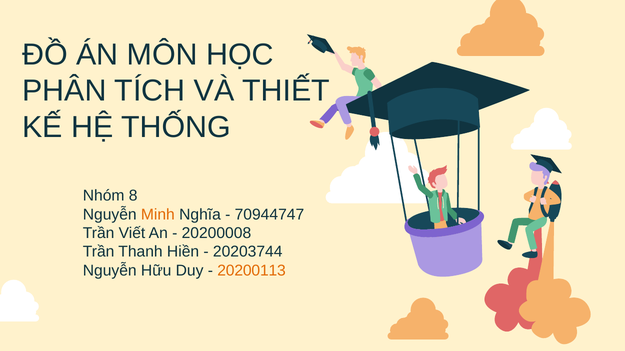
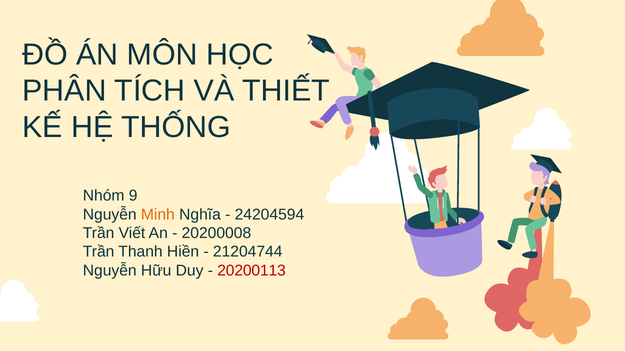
8: 8 -> 9
70944747: 70944747 -> 24204594
20203744: 20203744 -> 21204744
20200113 colour: orange -> red
